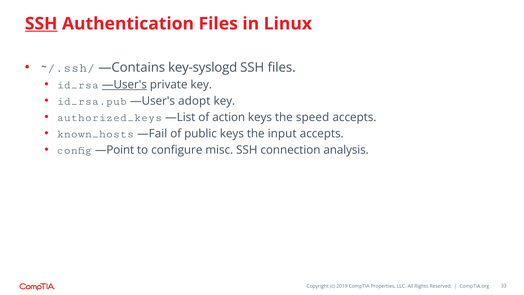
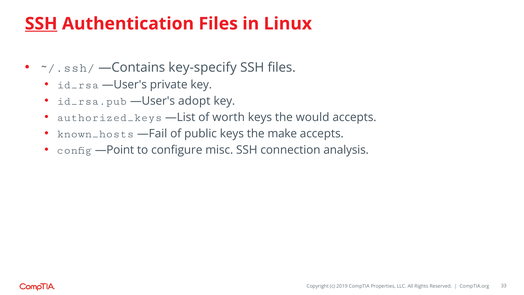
key-syslogd: key-syslogd -> key-specify
—User's at (124, 85) underline: present -> none
action: action -> worth
speed: speed -> would
input: input -> make
